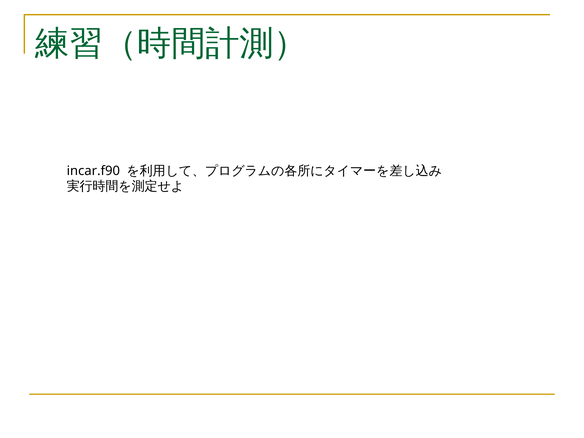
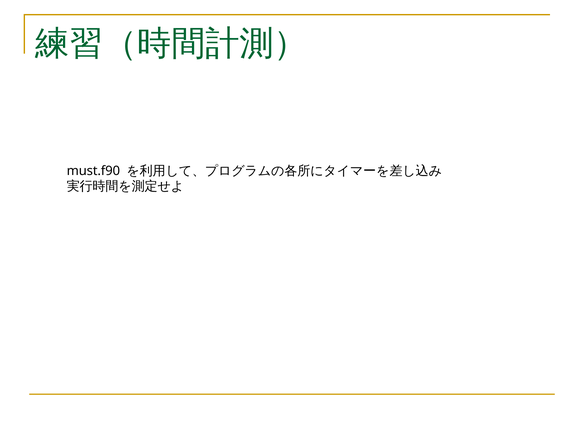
incar.f90: incar.f90 -> must.f90
